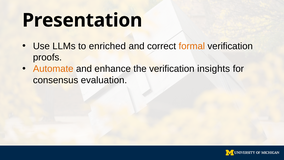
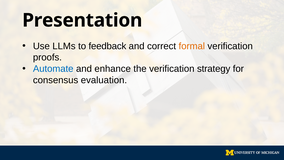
enriched: enriched -> feedback
Automate colour: orange -> blue
insights: insights -> strategy
